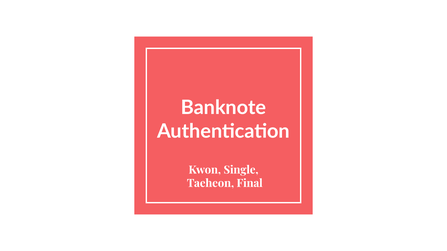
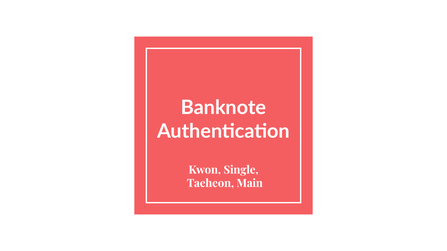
Final: Final -> Main
